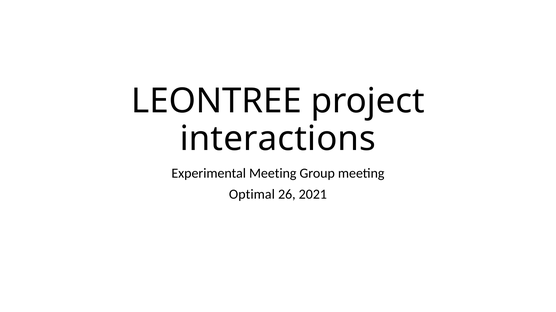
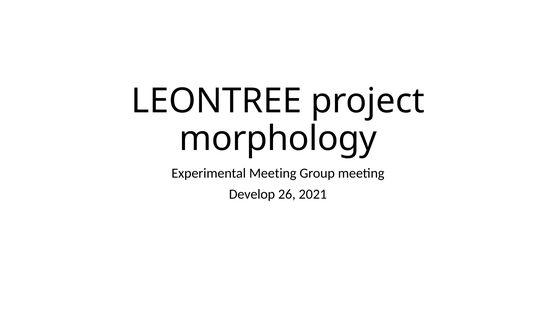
interactions: interactions -> morphology
Optimal: Optimal -> Develop
